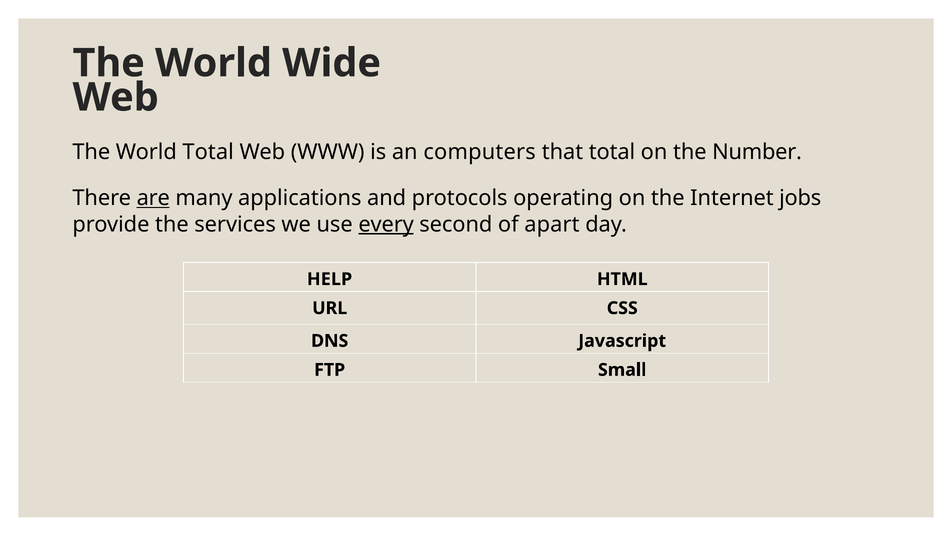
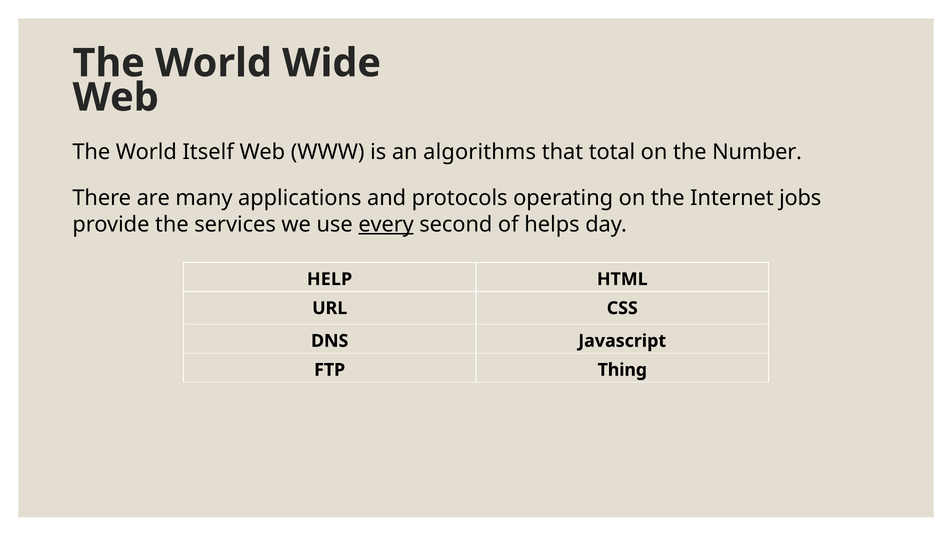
World Total: Total -> Itself
computers: computers -> algorithms
are underline: present -> none
apart: apart -> helps
Small: Small -> Thing
